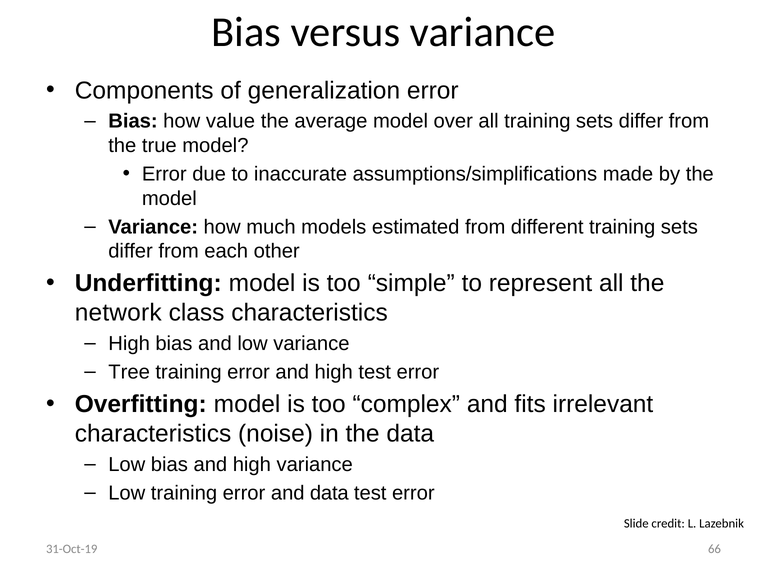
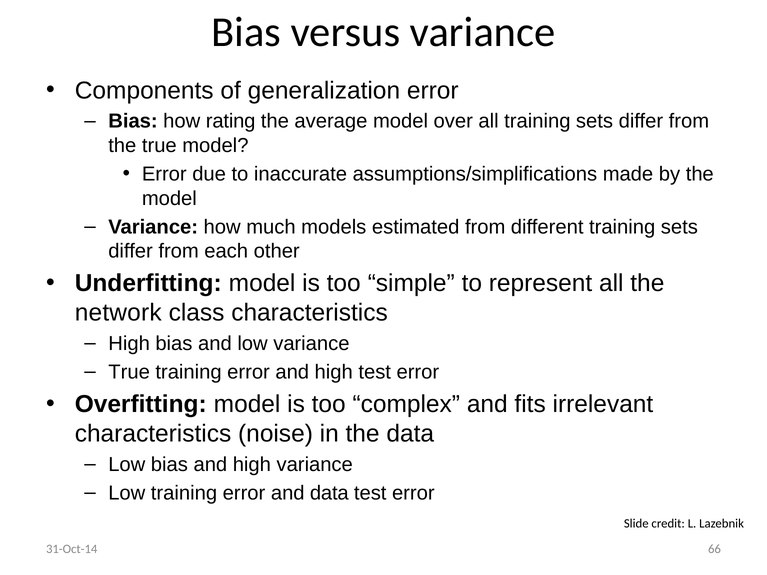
value: value -> rating
Tree at (129, 372): Tree -> True
31-Oct-19: 31-Oct-19 -> 31-Oct-14
